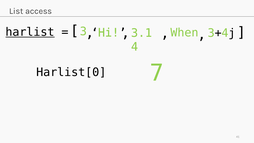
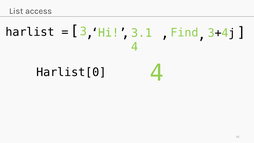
harlist underline: present -> none
When: When -> Find
Harlist[0 7: 7 -> 4
